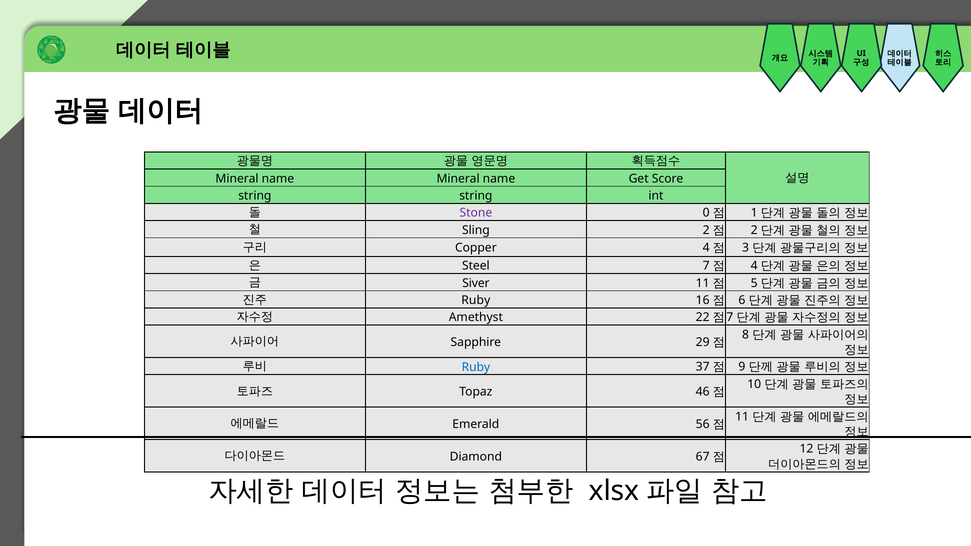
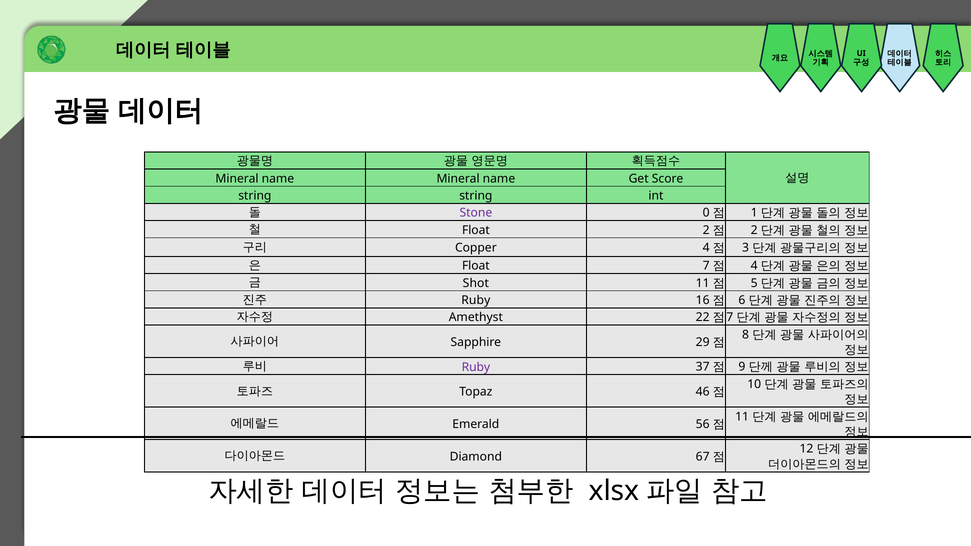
Sling at (476, 230): Sling -> Float
Steel at (476, 266): Steel -> Float
Siver: Siver -> Shot
Ruby at (476, 367) colour: blue -> purple
